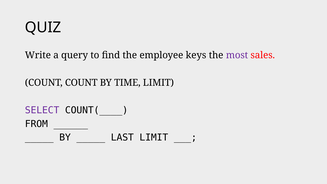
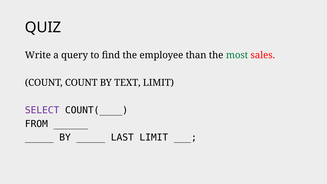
keys: keys -> than
most colour: purple -> green
TIME: TIME -> TEXT
